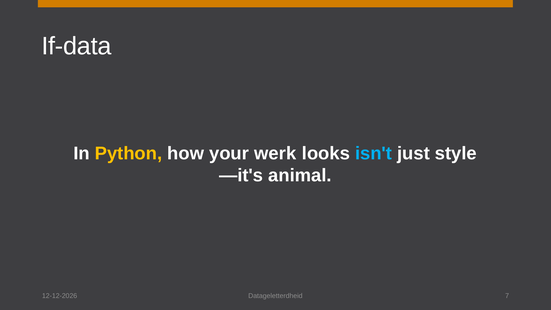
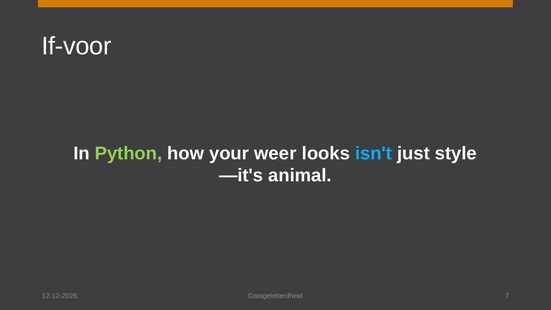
If-data: If-data -> If-voor
Python colour: yellow -> light green
werk: werk -> weer
